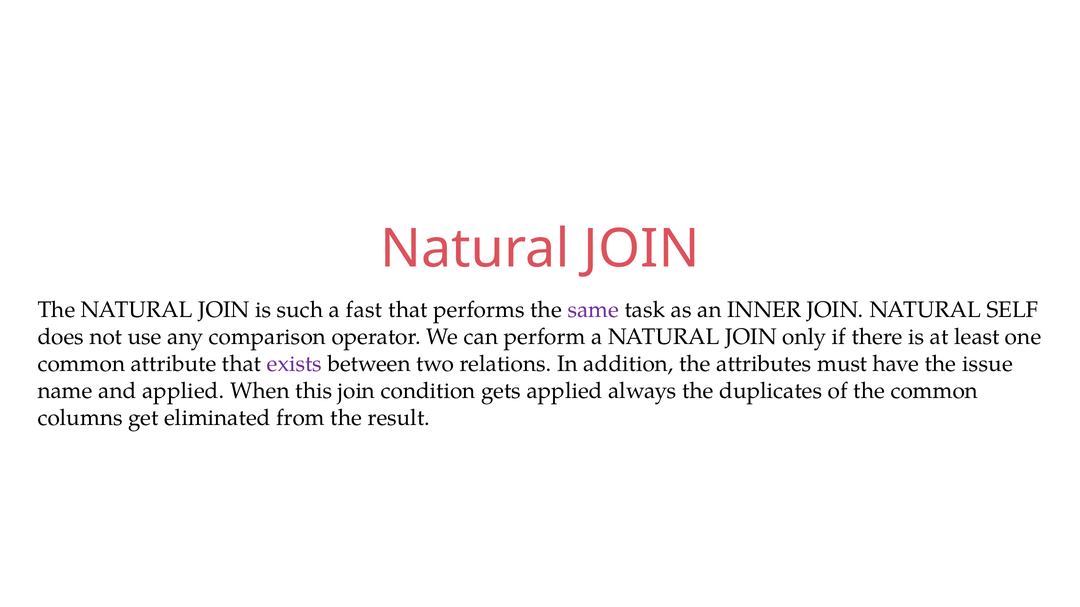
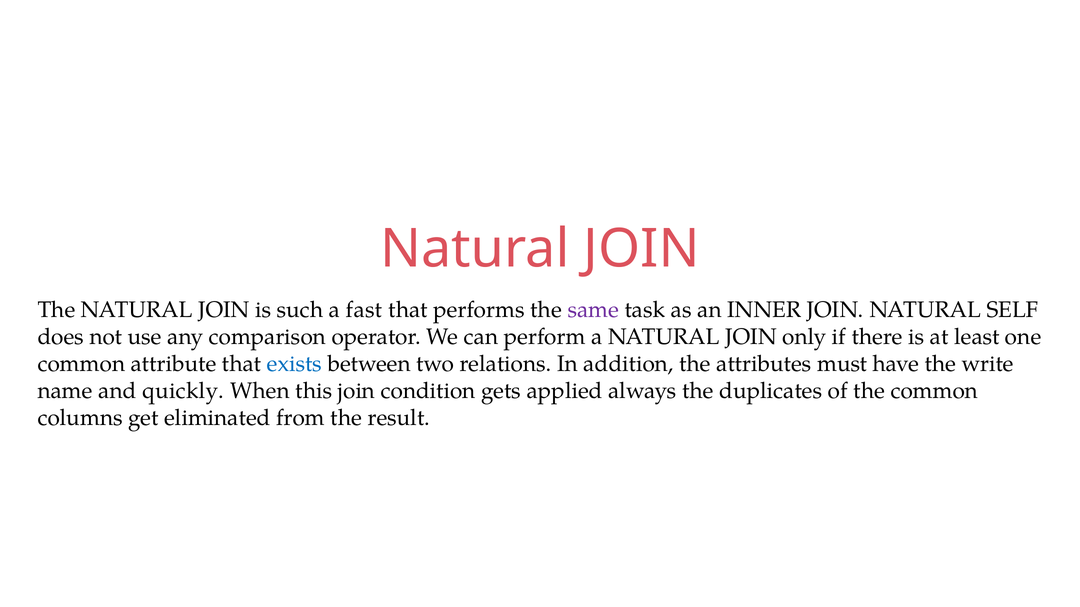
exists colour: purple -> blue
issue: issue -> write
and applied: applied -> quickly
